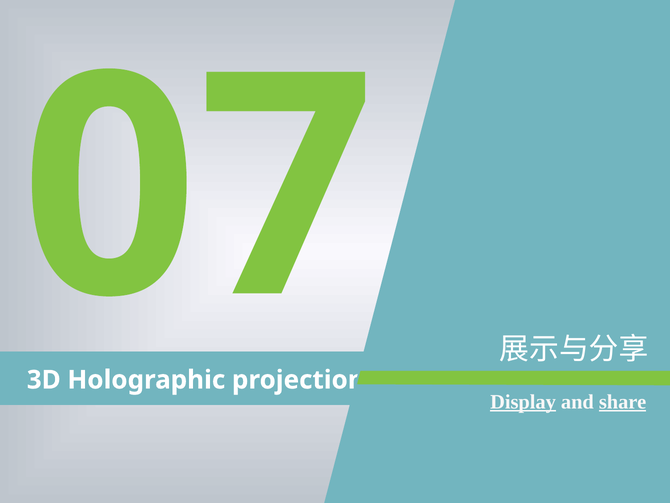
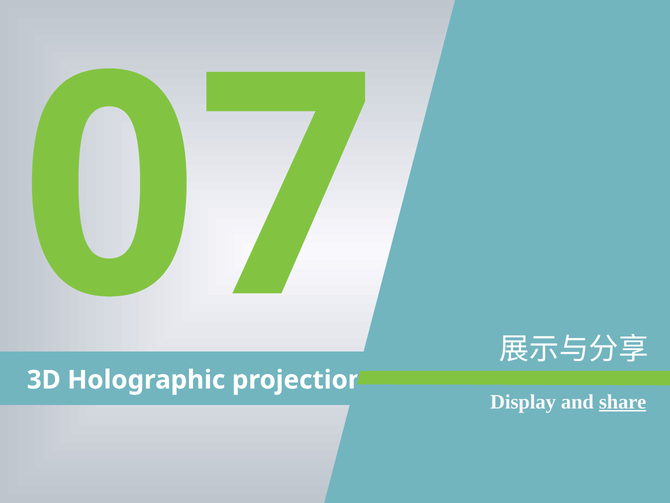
Display underline: present -> none
